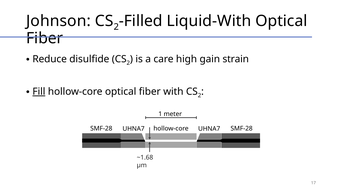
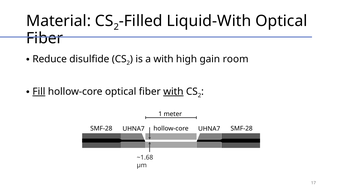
Johnson: Johnson -> Material
a care: care -> with
strain: strain -> room
with at (173, 92) underline: none -> present
